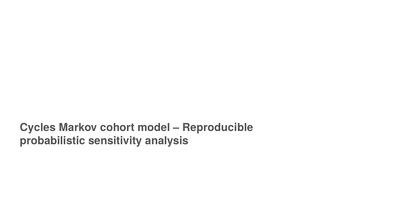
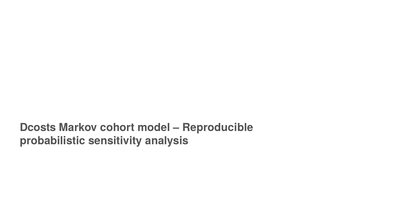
Cycles: Cycles -> Dcosts
